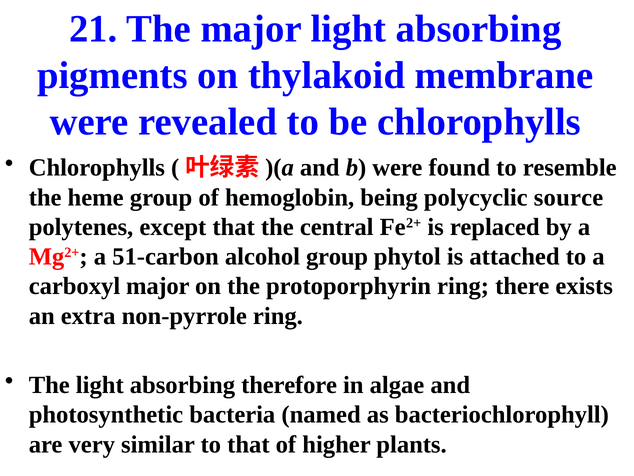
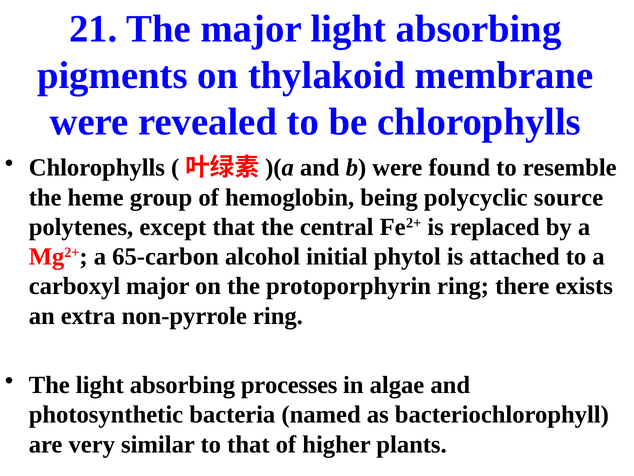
51-carbon: 51-carbon -> 65-carbon
alcohol group: group -> initial
therefore: therefore -> processes
